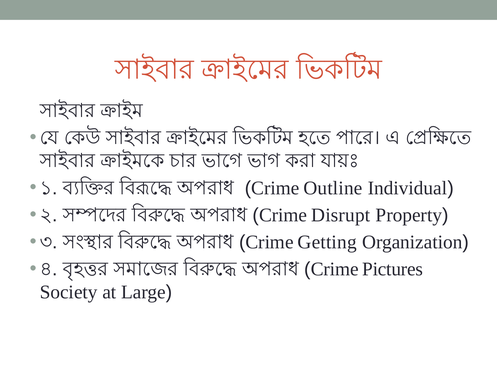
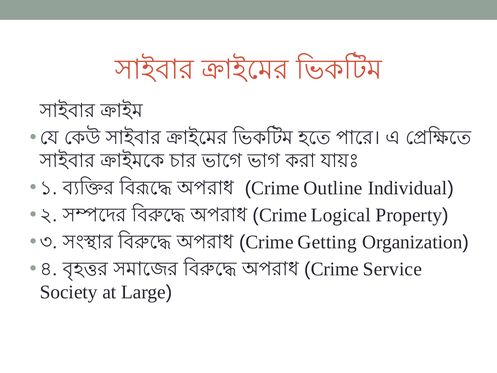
Disrupt: Disrupt -> Logical
Pictures: Pictures -> Service
